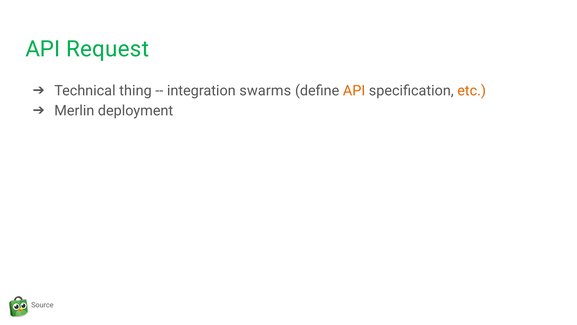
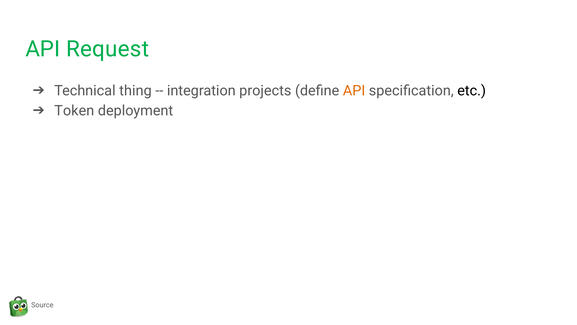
swarms: swarms -> projects
etc colour: orange -> black
Merlin: Merlin -> Token
